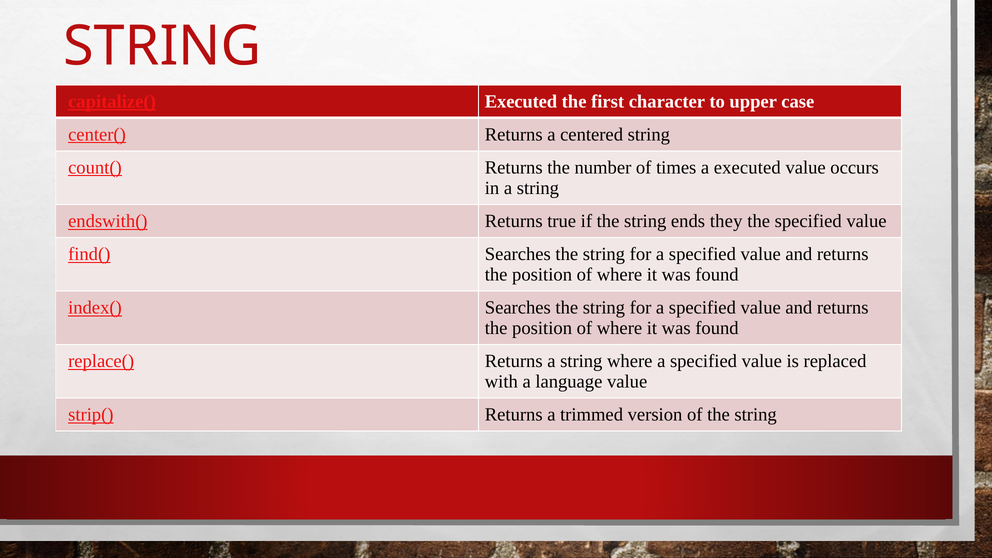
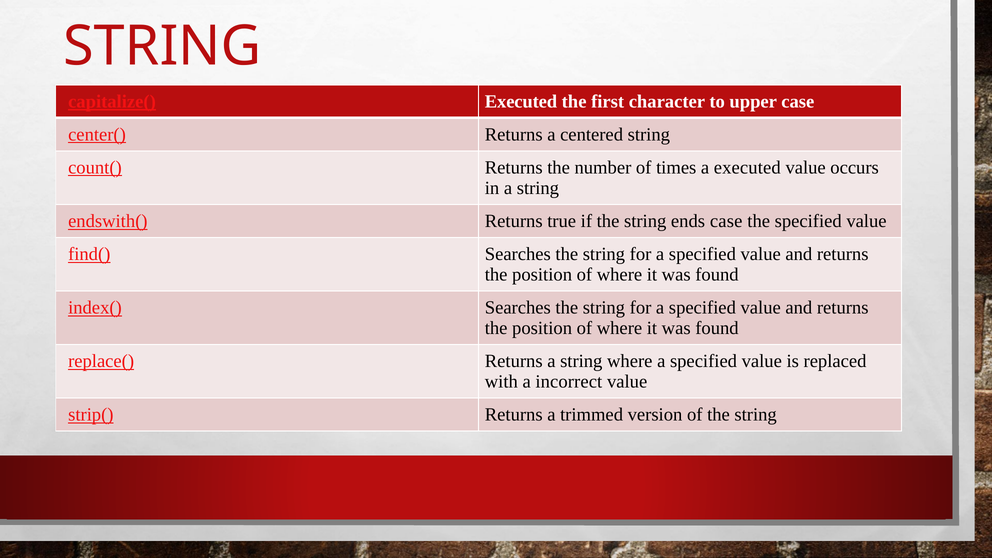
ends they: they -> case
language: language -> incorrect
